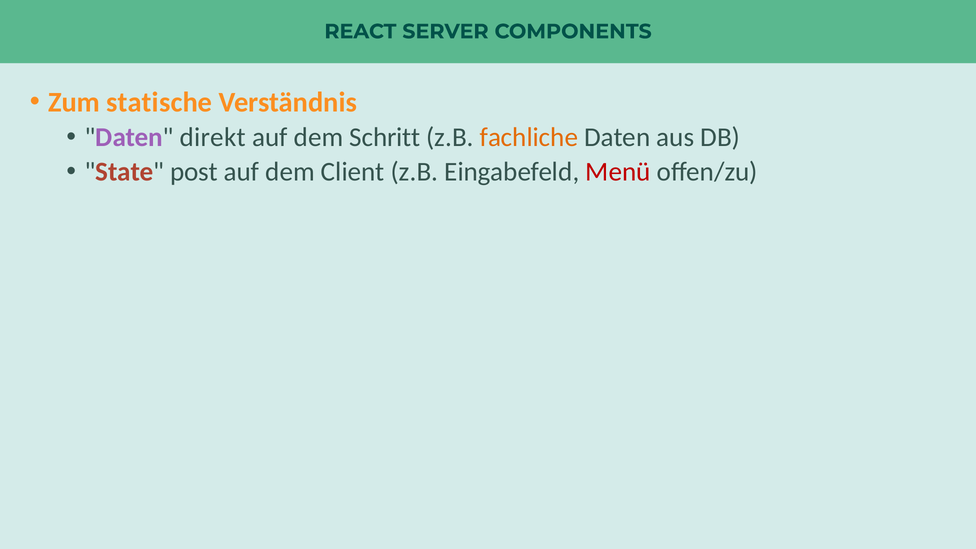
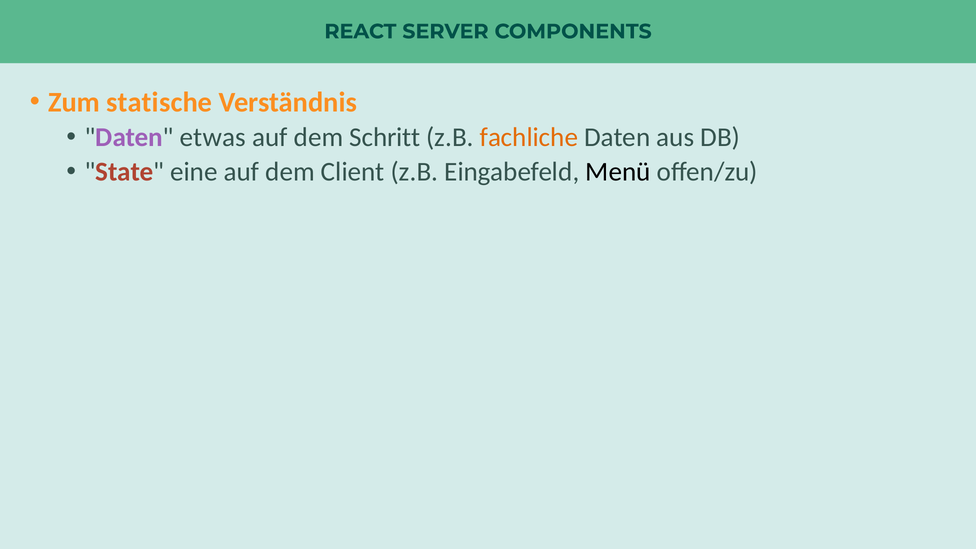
direkt: direkt -> etwas
post: post -> eine
Menü colour: red -> black
